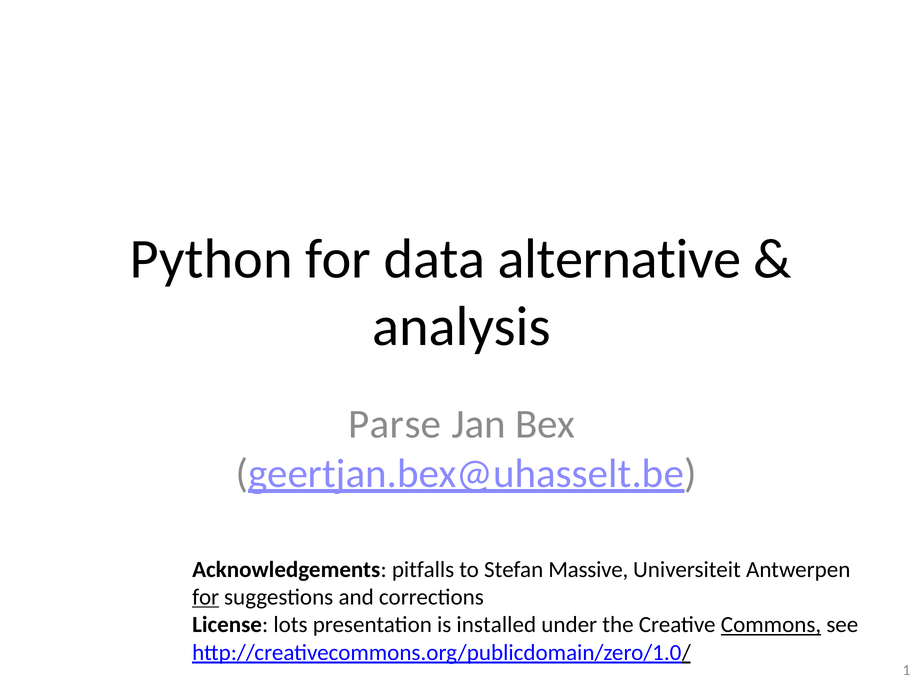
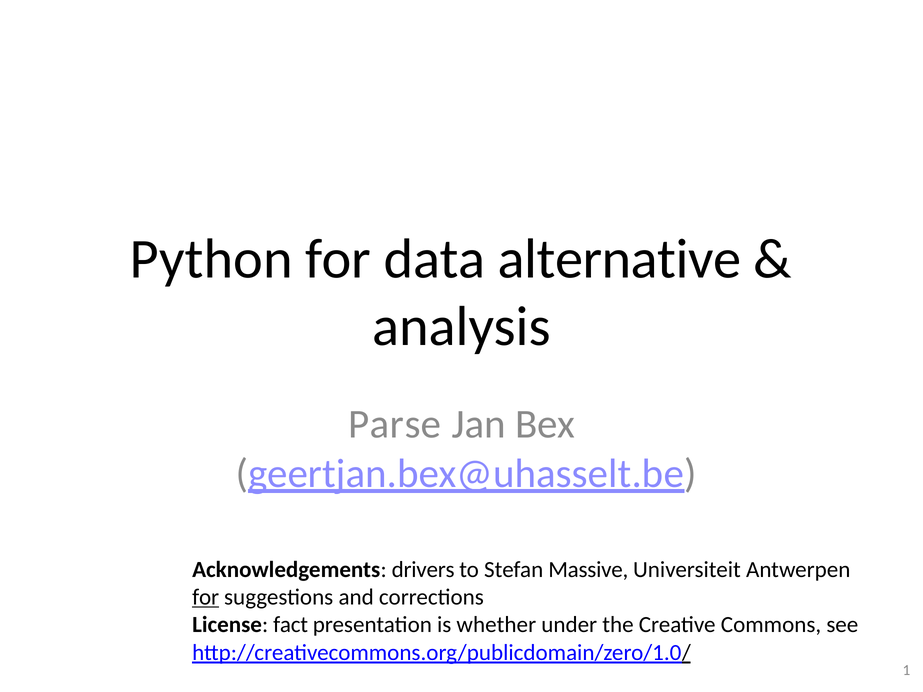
pitfalls: pitfalls -> drivers
lots: lots -> fact
installed: installed -> whether
Commons underline: present -> none
